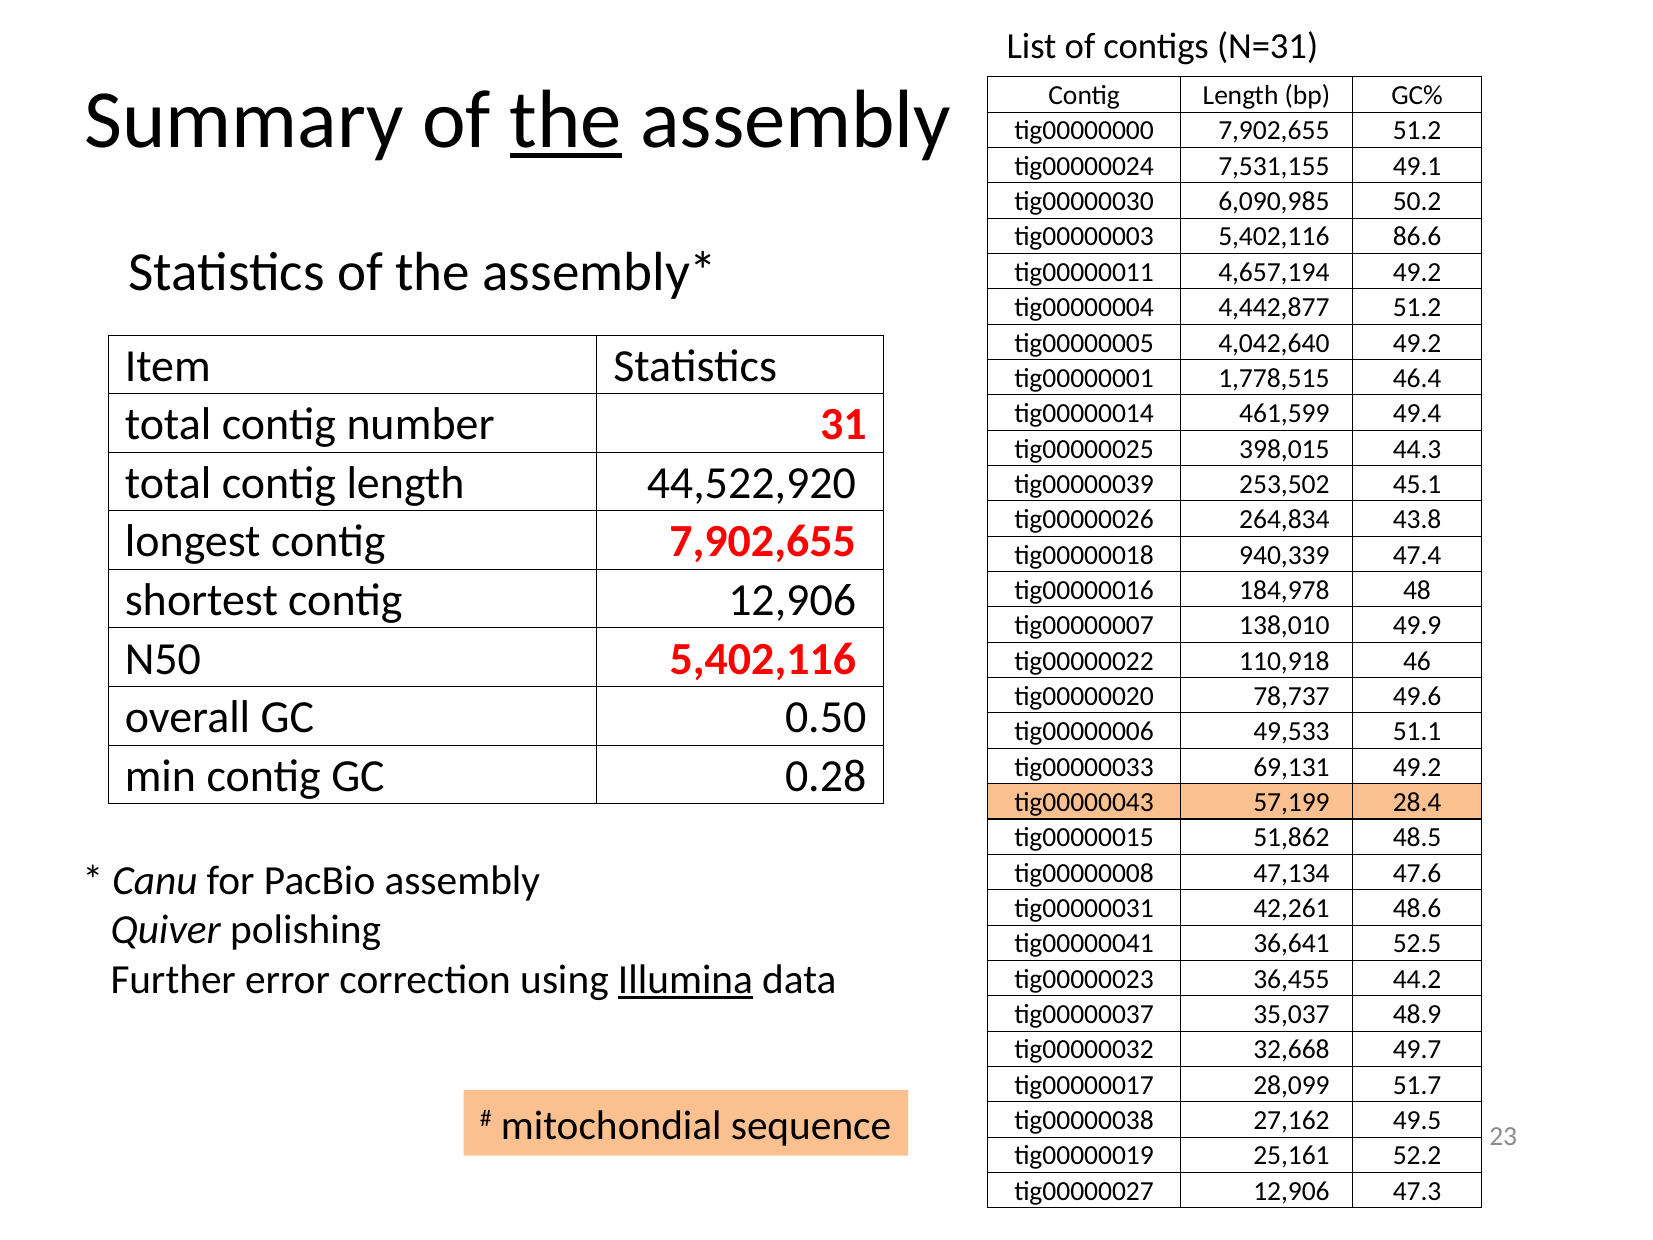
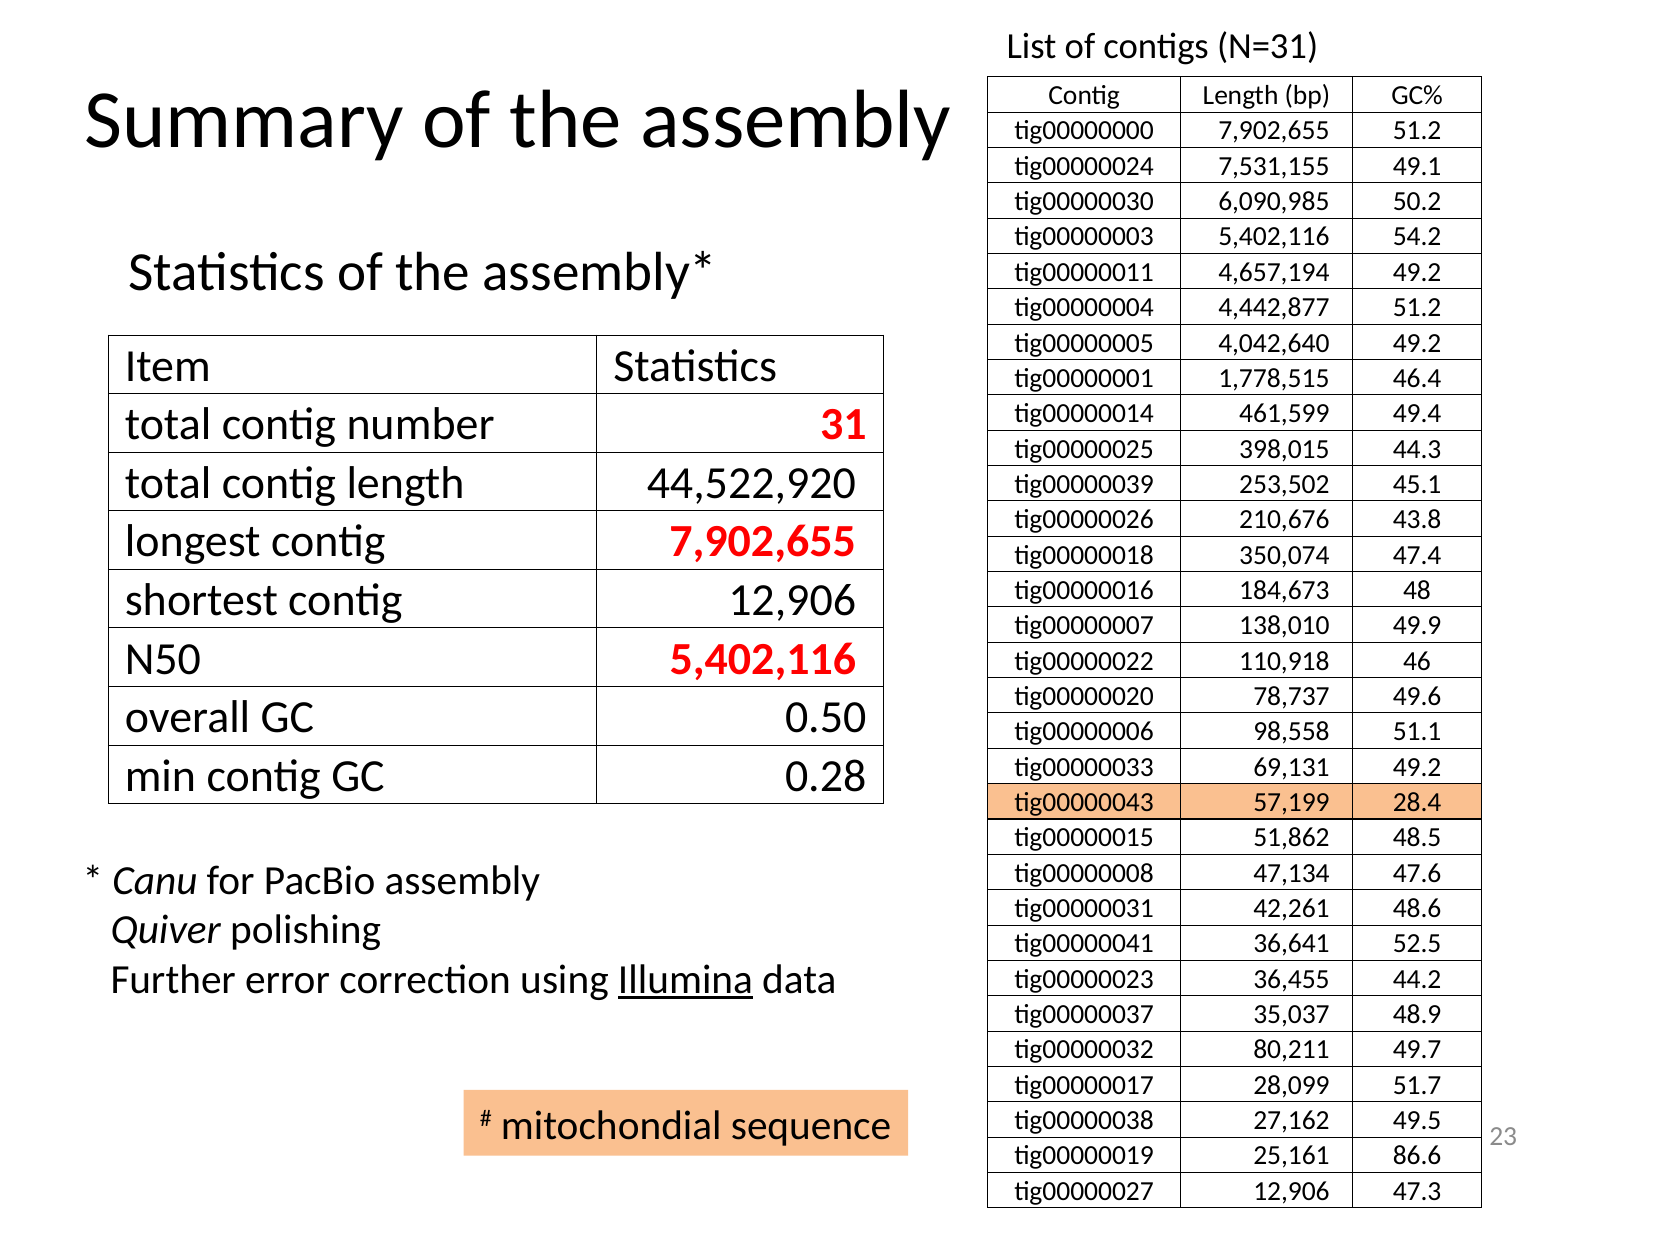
the at (566, 120) underline: present -> none
86.6: 86.6 -> 54.2
264,834: 264,834 -> 210,676
940,339: 940,339 -> 350,074
184,978: 184,978 -> 184,673
49,533: 49,533 -> 98,558
32,668: 32,668 -> 80,211
52.2: 52.2 -> 86.6
